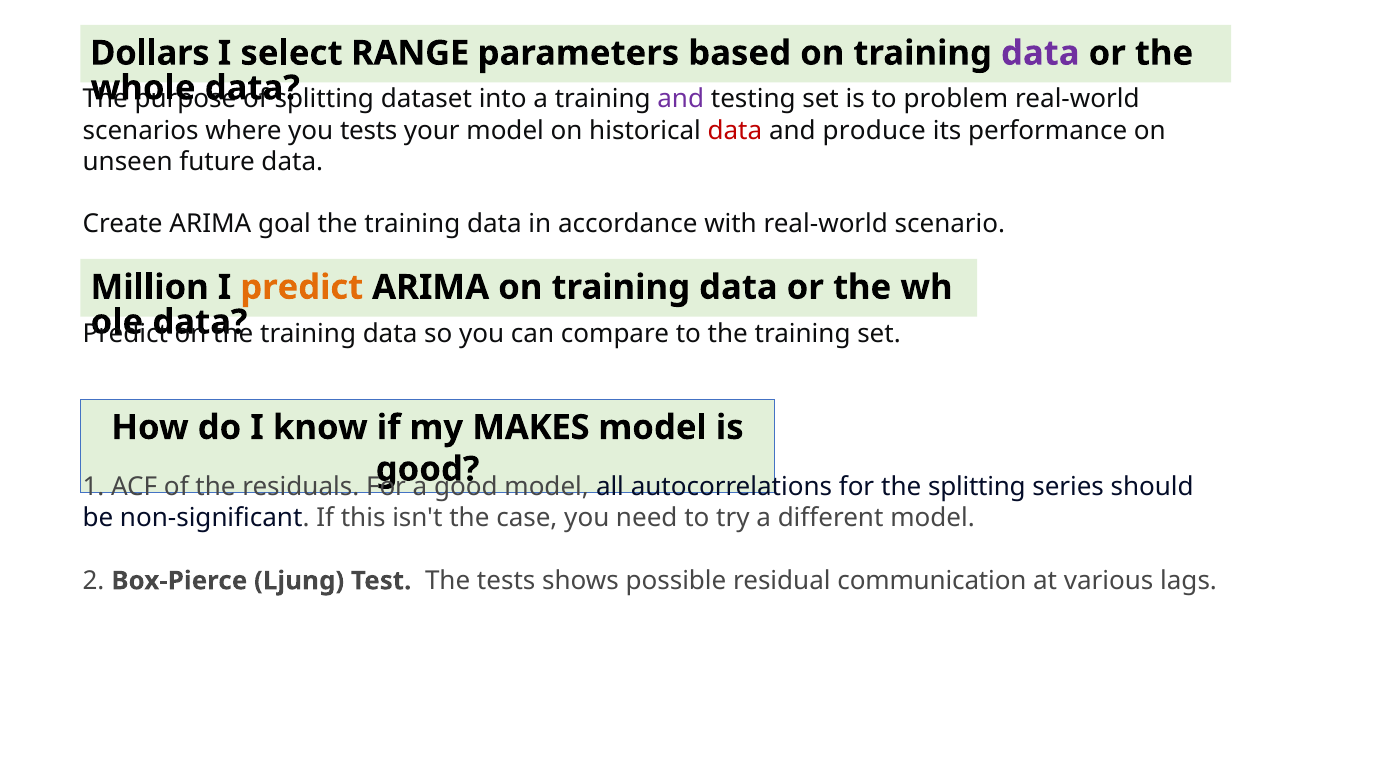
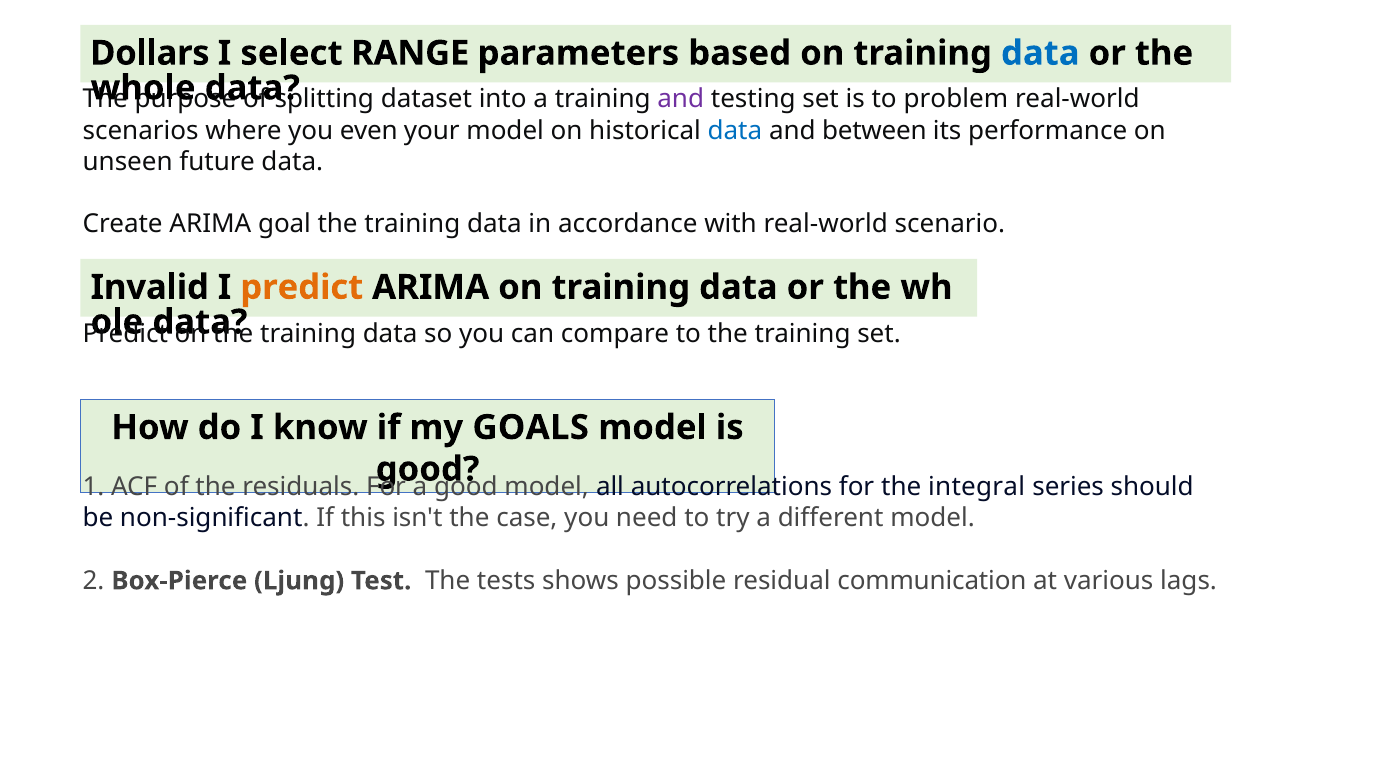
data at (1040, 53) colour: purple -> blue
you tests: tests -> even
data at (735, 131) colour: red -> blue
produce: produce -> between
Million: Million -> Invalid
MAKES: MAKES -> GOALS
the splitting: splitting -> integral
